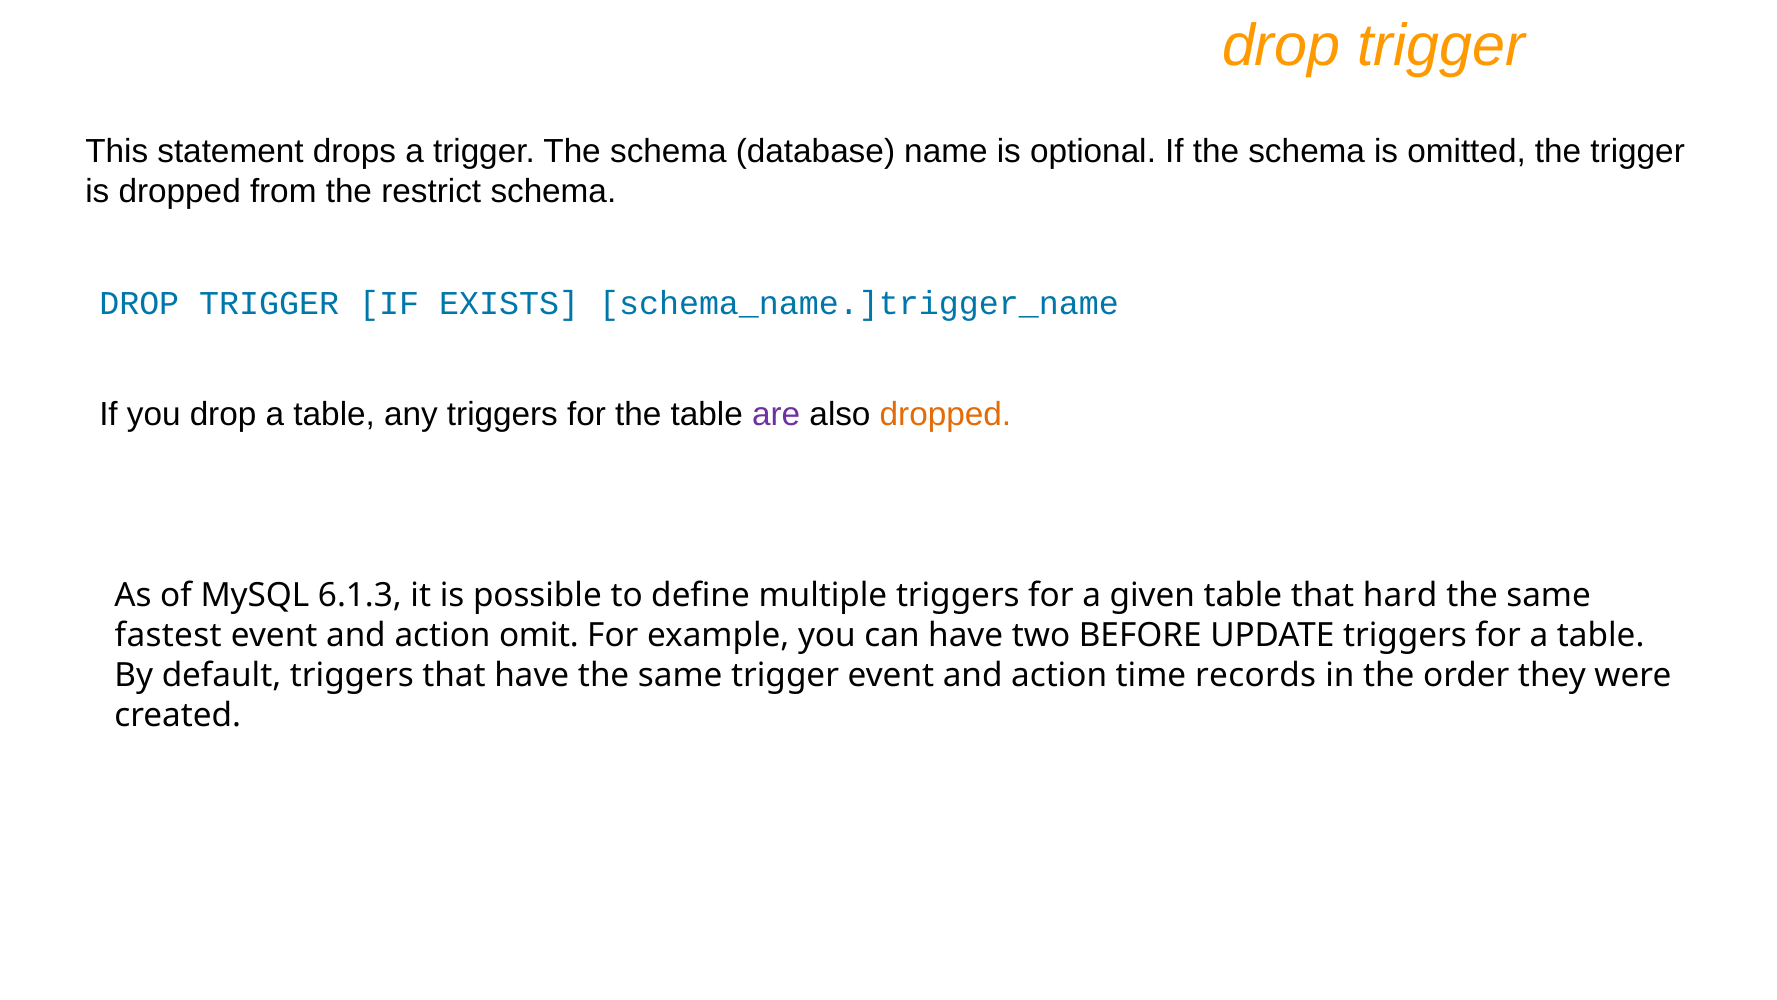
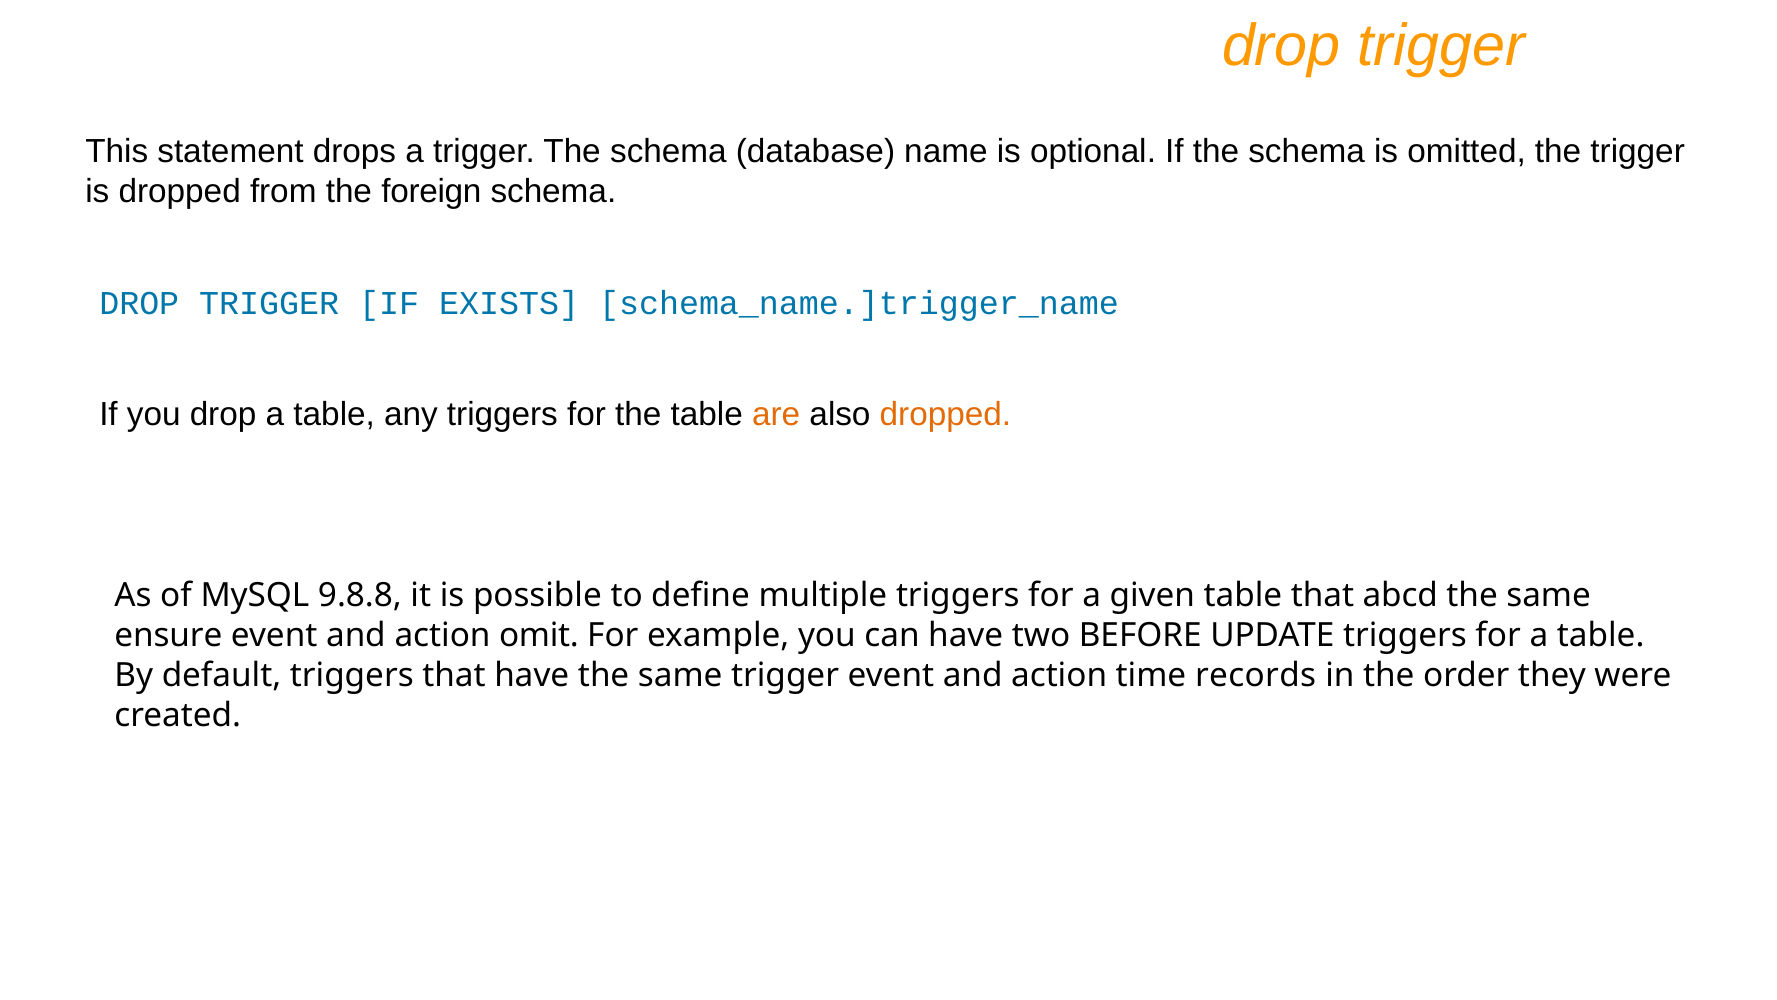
restrict: restrict -> foreign
are colour: purple -> orange
6.1.3: 6.1.3 -> 9.8.8
hard: hard -> abcd
fastest: fastest -> ensure
